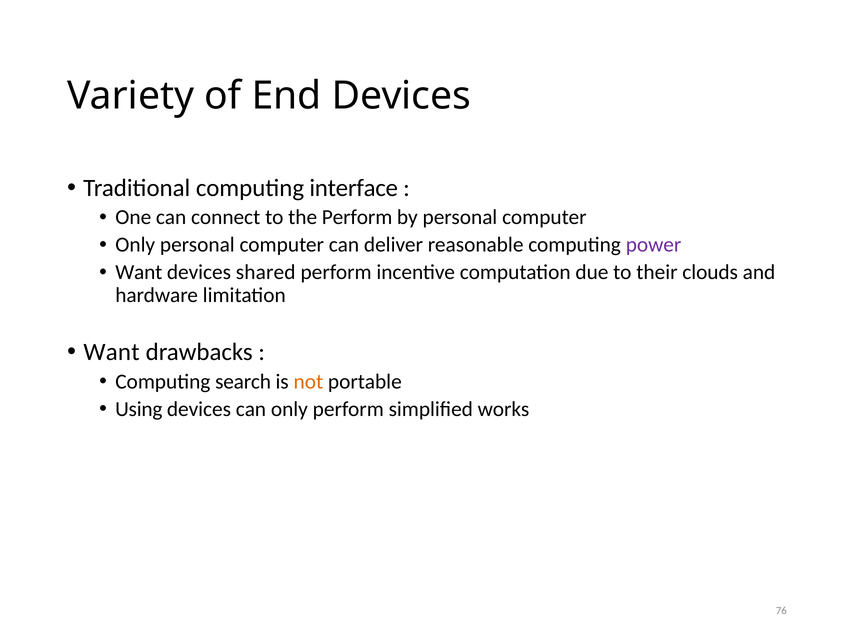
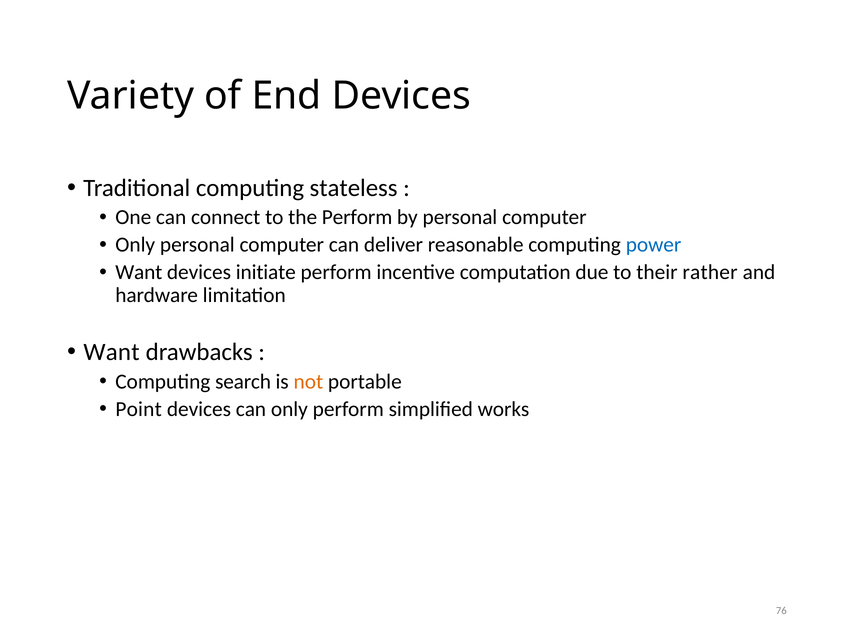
interface: interface -> stateless
power colour: purple -> blue
shared: shared -> initiate
clouds: clouds -> rather
Using: Using -> Point
